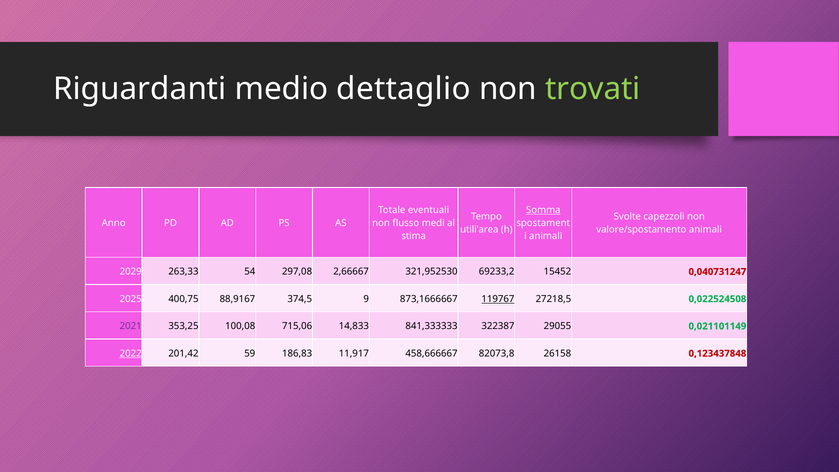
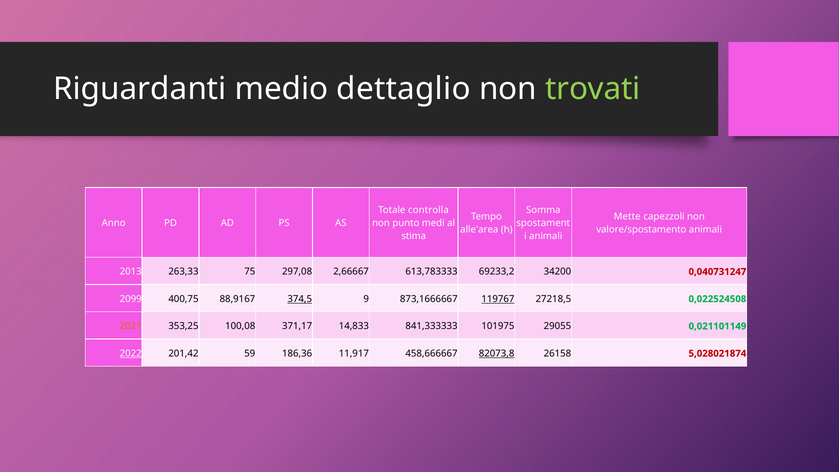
eventuali: eventuali -> controlla
Somma underline: present -> none
Svolte: Svolte -> Mette
flusso: flusso -> punto
utili'area: utili'area -> alle'area
2029: 2029 -> 2013
54: 54 -> 75
321,952530: 321,952530 -> 613,783333
15452: 15452 -> 34200
2025: 2025 -> 2099
374,5 underline: none -> present
2021 colour: purple -> orange
715,06: 715,06 -> 371,17
322387: 322387 -> 101975
186,83: 186,83 -> 186,36
82073,8 underline: none -> present
0,123437848: 0,123437848 -> 5,028021874
